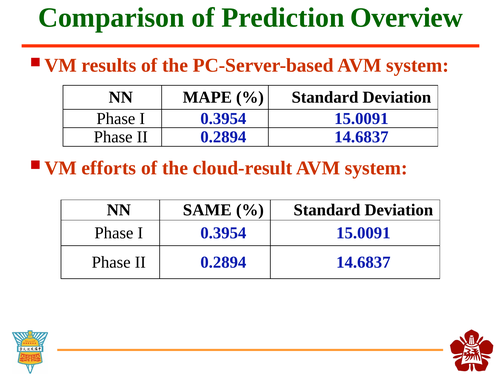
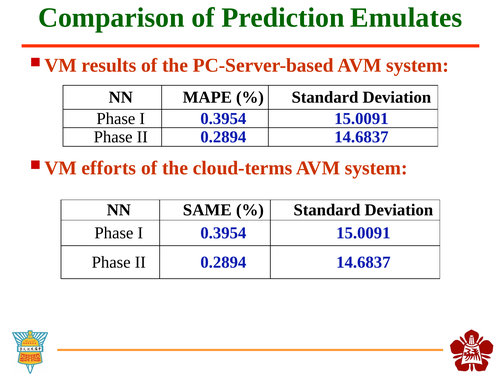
Overview: Overview -> Emulates
cloud-result: cloud-result -> cloud-terms
